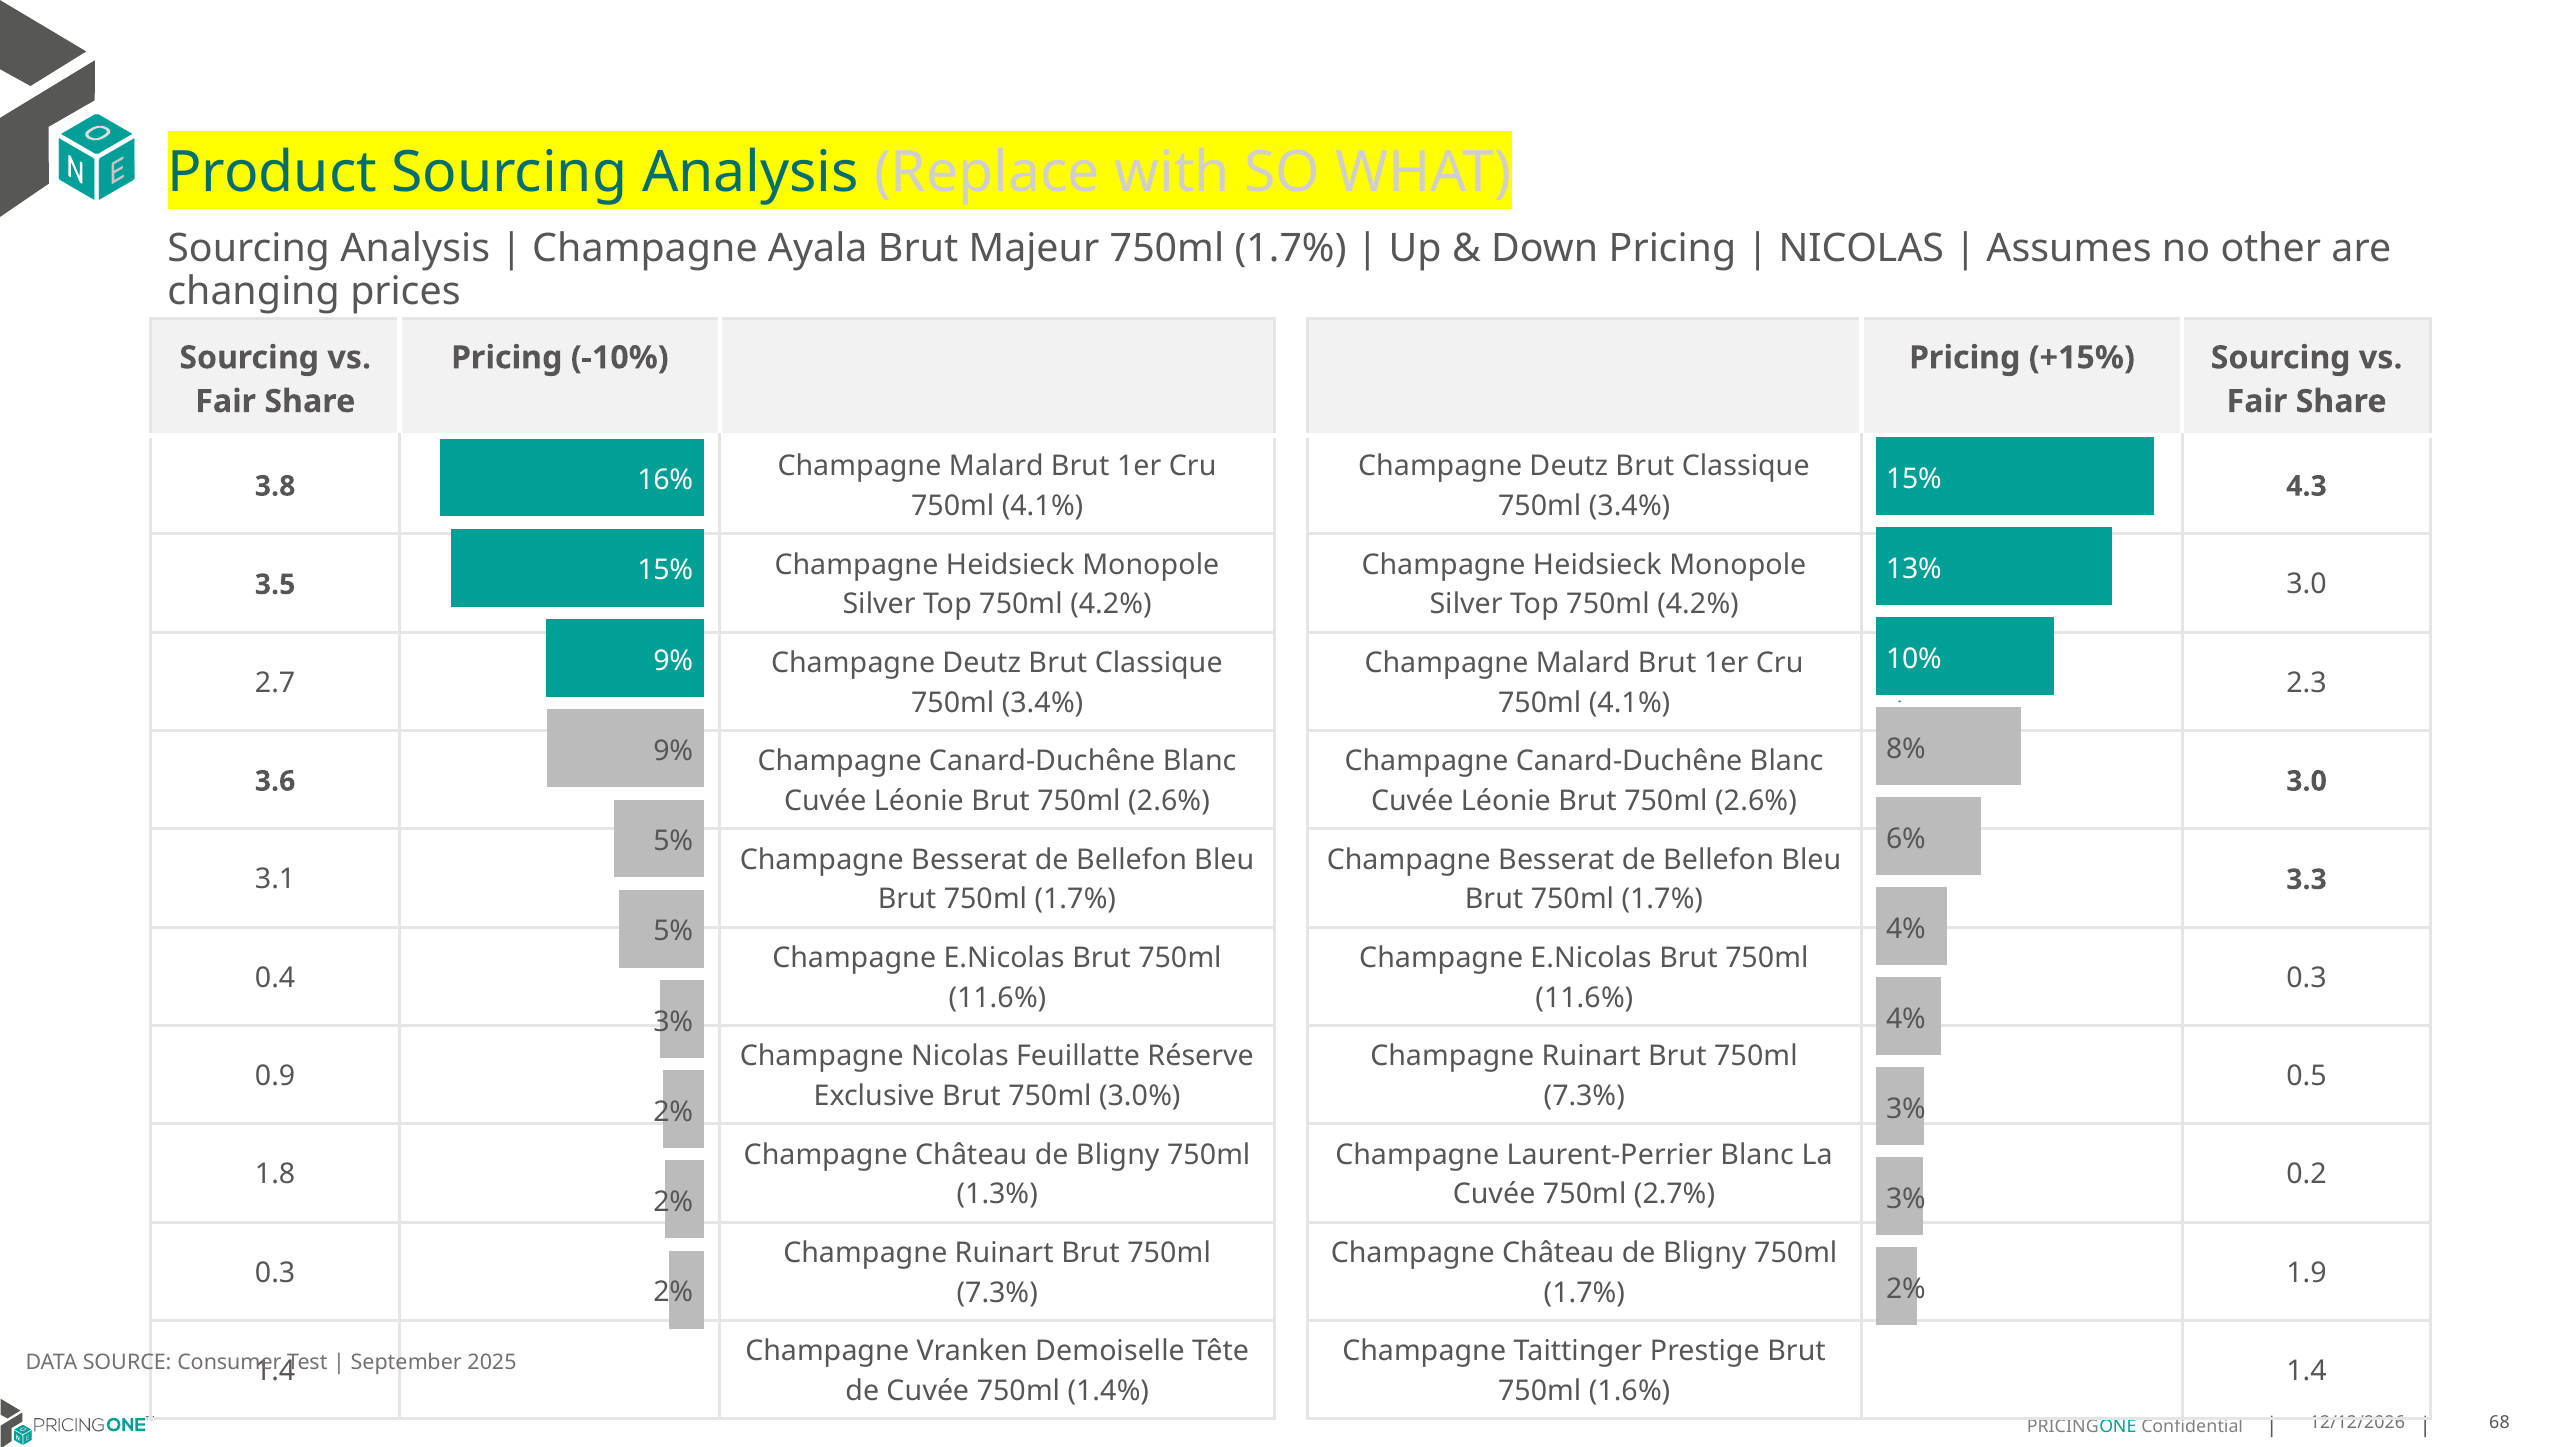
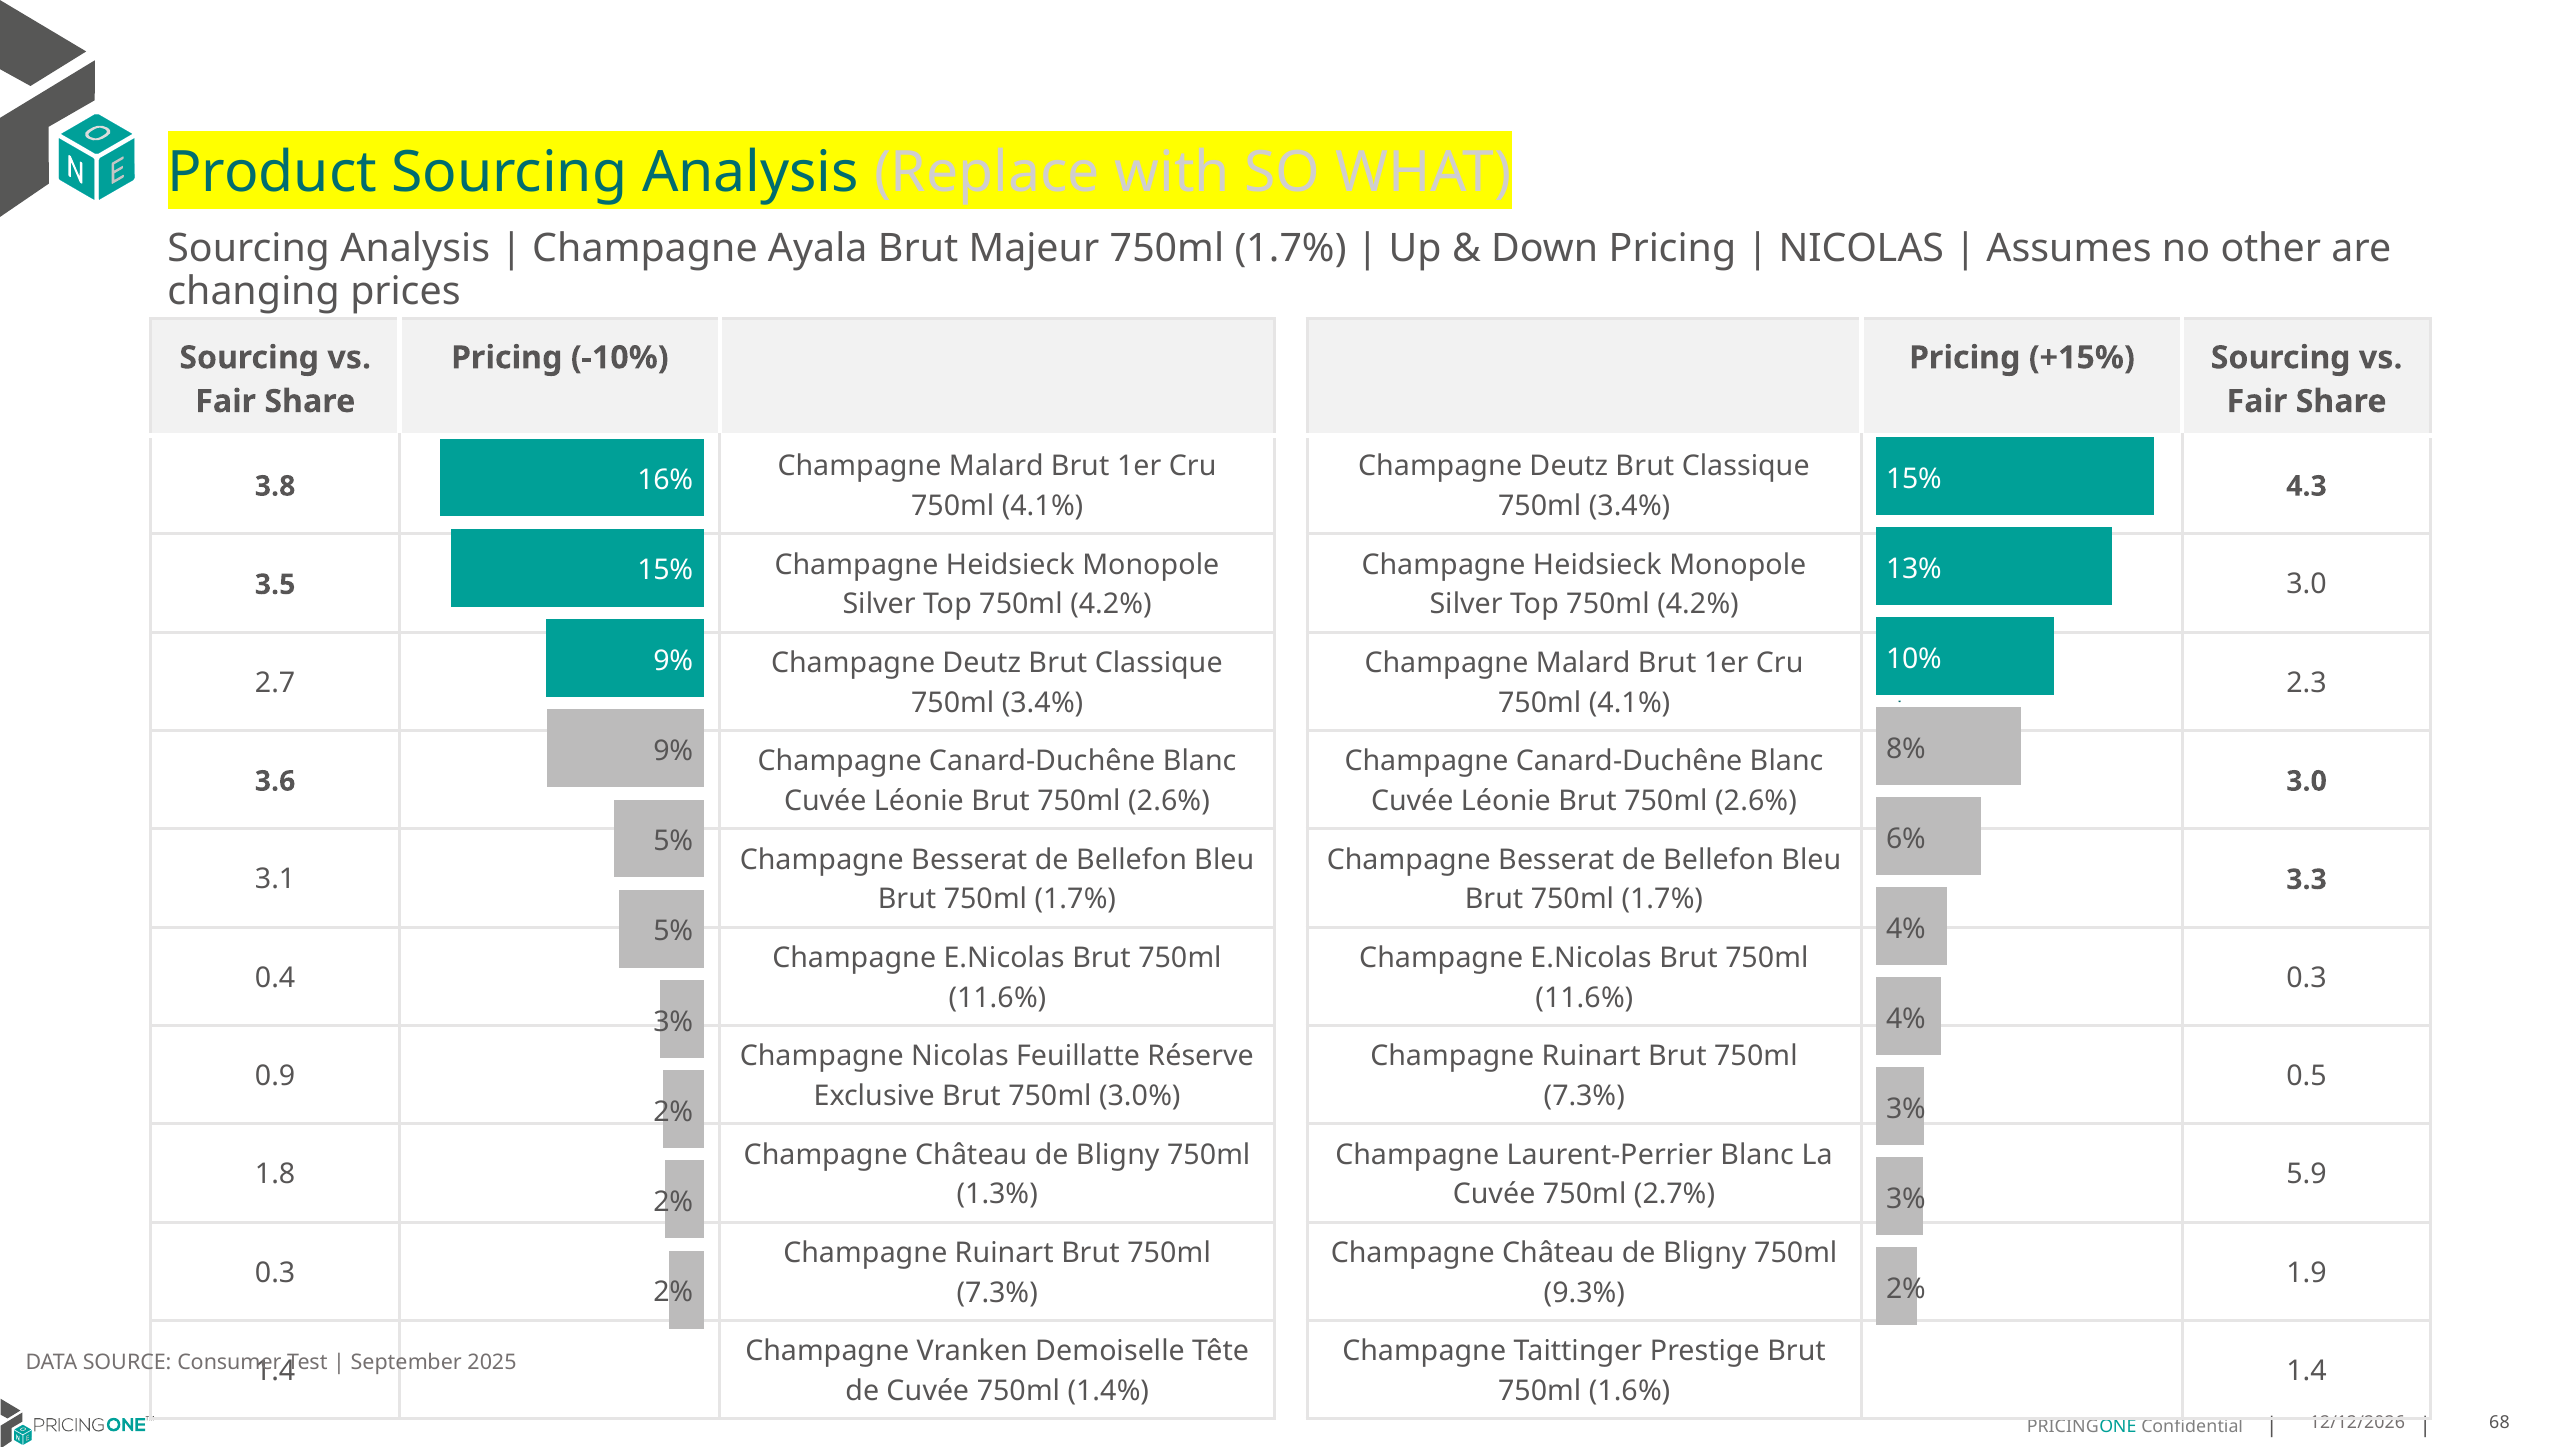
0.2: 0.2 -> 5.9
1.7% at (1584, 1293): 1.7% -> 9.3%
